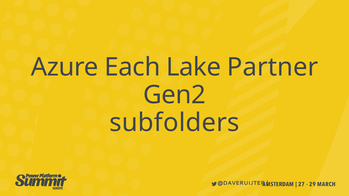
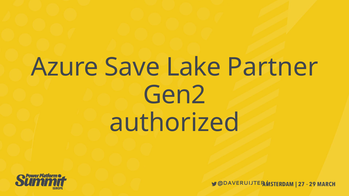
Each: Each -> Save
subfolders: subfolders -> authorized
